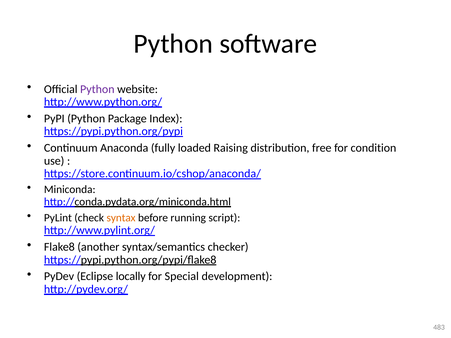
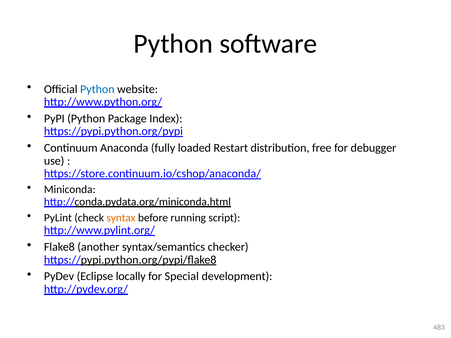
Python at (97, 89) colour: purple -> blue
Raising: Raising -> Restart
condition: condition -> debugger
